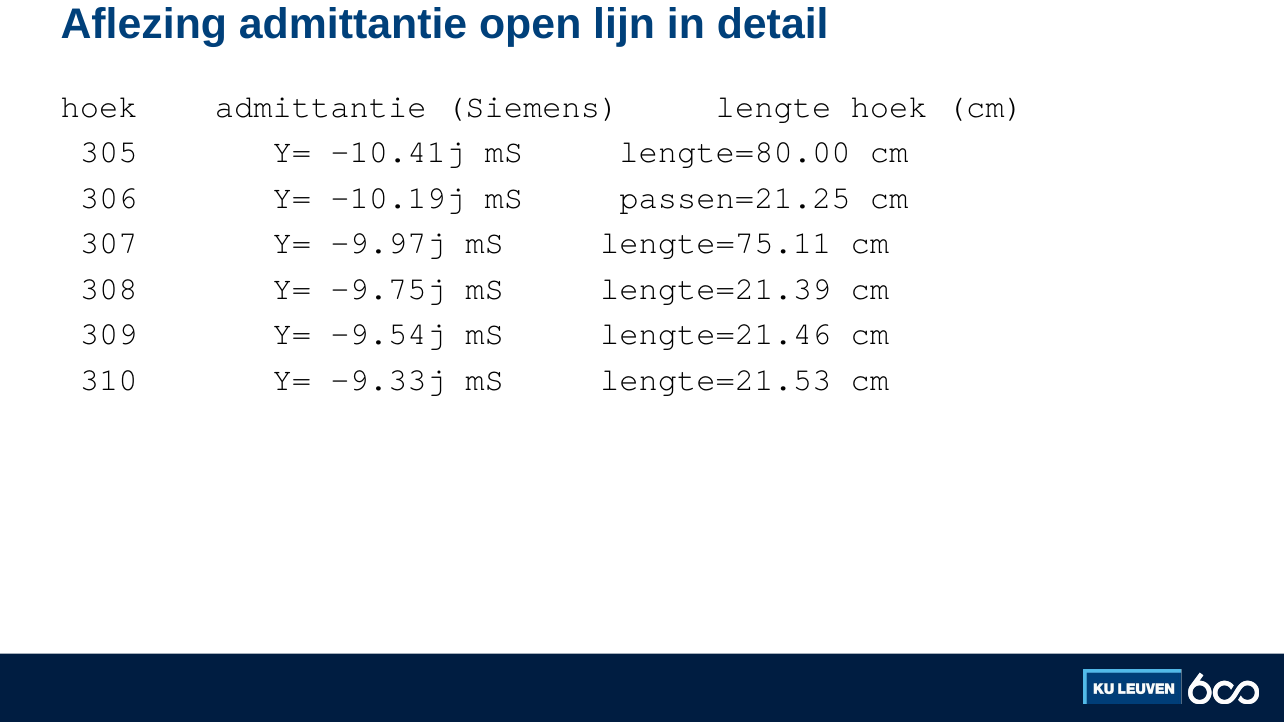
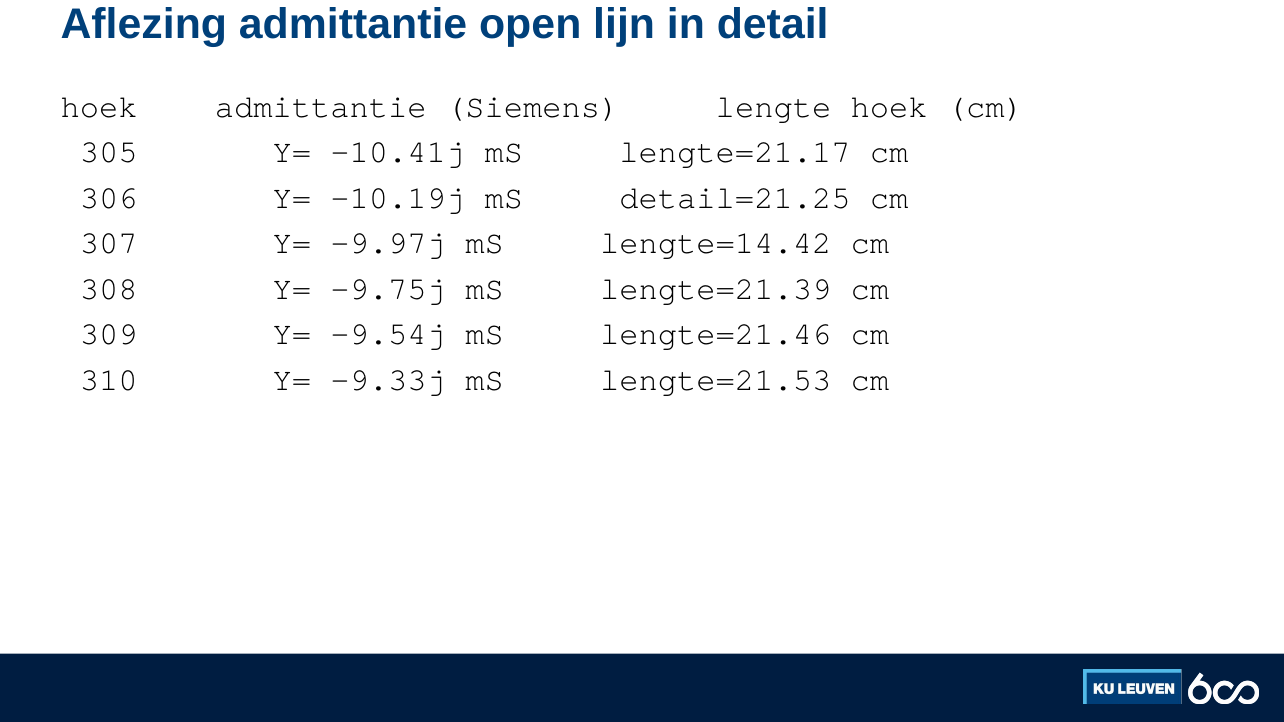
lengte=80.00: lengte=80.00 -> lengte=21.17
passen=21.25: passen=21.25 -> detail=21.25
lengte=75.11: lengte=75.11 -> lengte=14.42
